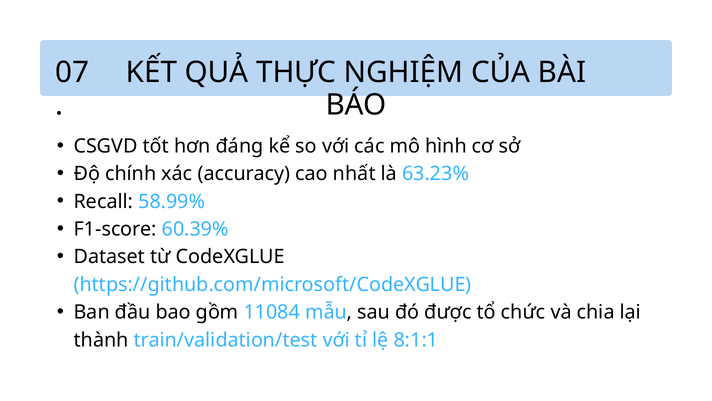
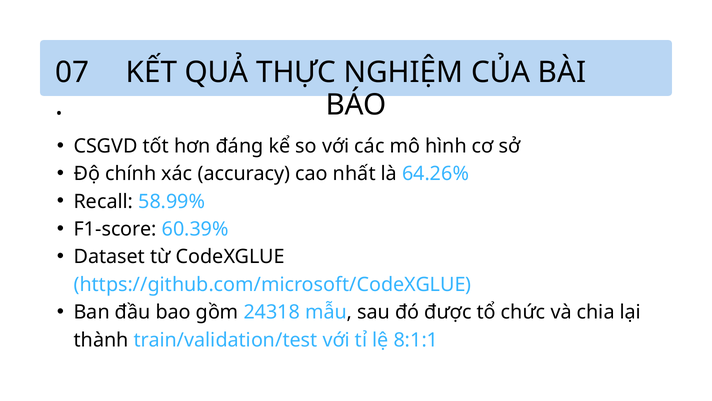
63.23%: 63.23% -> 64.26%
11084: 11084 -> 24318
